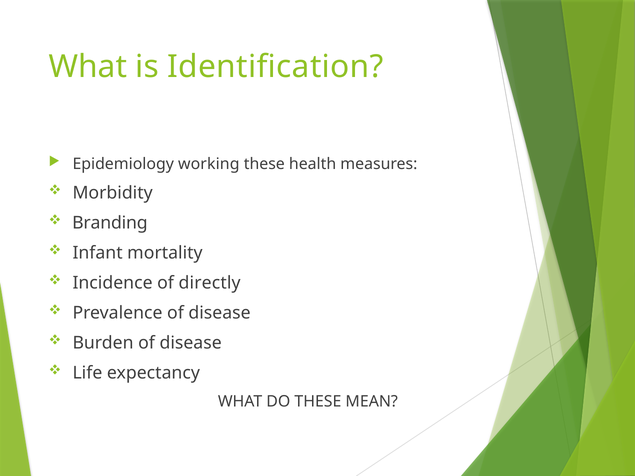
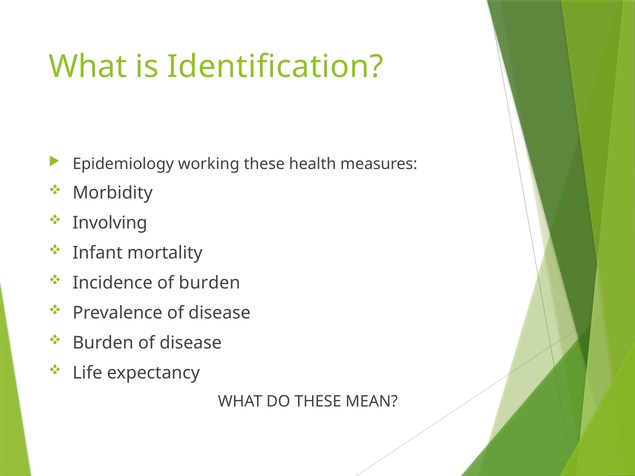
Branding: Branding -> Involving
of directly: directly -> burden
